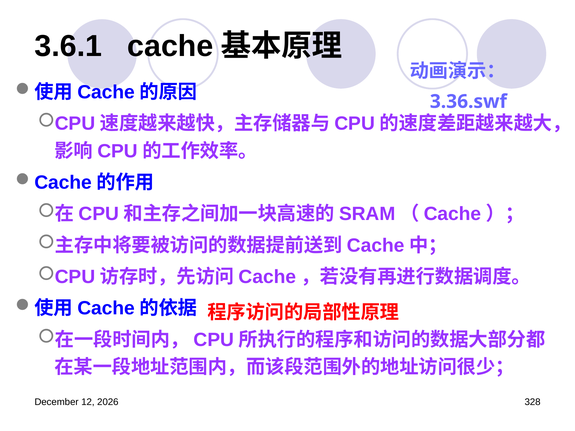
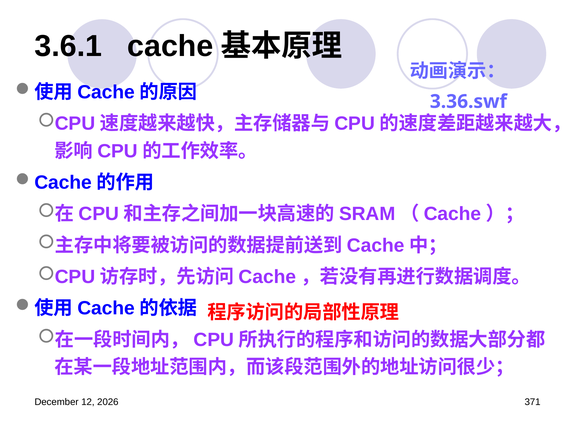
328: 328 -> 371
